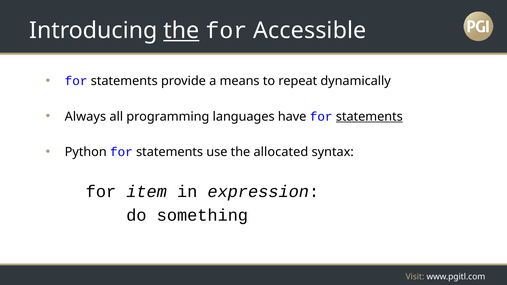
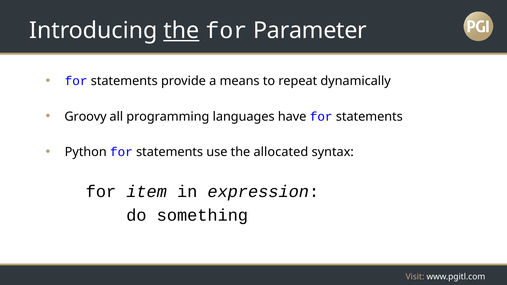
Accessible: Accessible -> Parameter
Always: Always -> Groovy
statements at (369, 117) underline: present -> none
